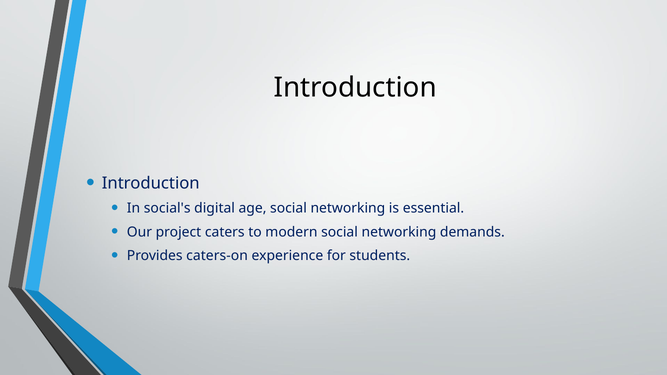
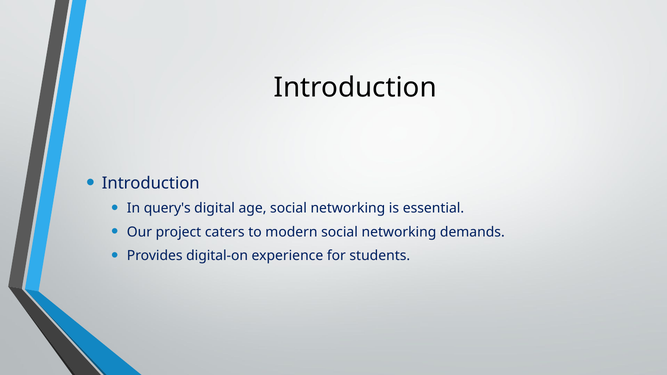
social's: social's -> query's
caters-on: caters-on -> digital-on
